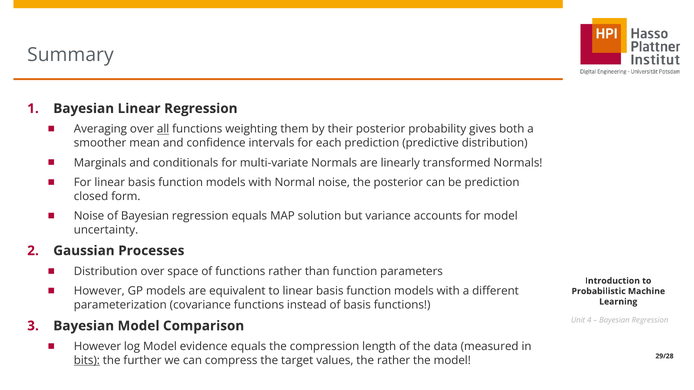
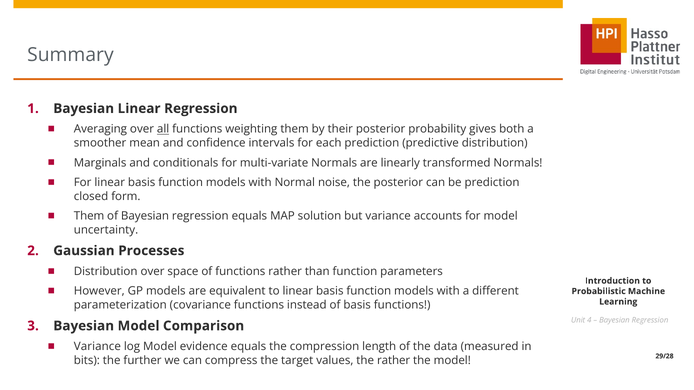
Noise at (89, 216): Noise -> Them
However at (97, 347): However -> Variance
bits underline: present -> none
